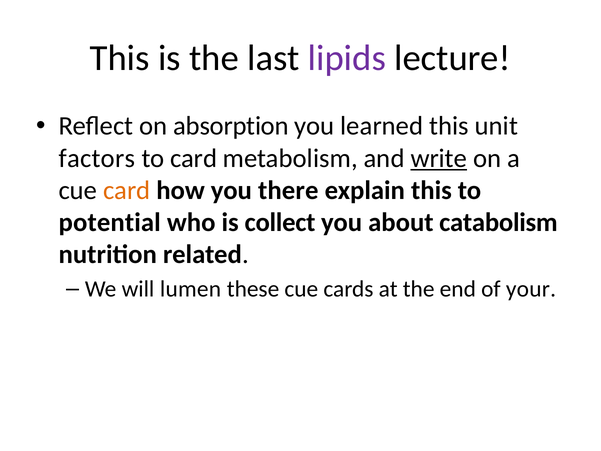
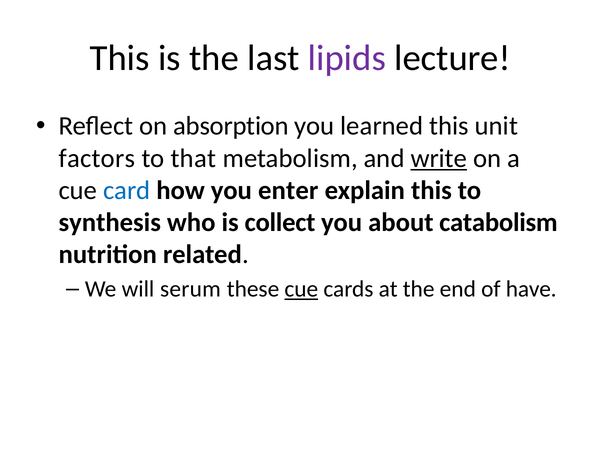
to card: card -> that
card at (127, 190) colour: orange -> blue
there: there -> enter
potential: potential -> synthesis
lumen: lumen -> serum
cue at (301, 289) underline: none -> present
your: your -> have
